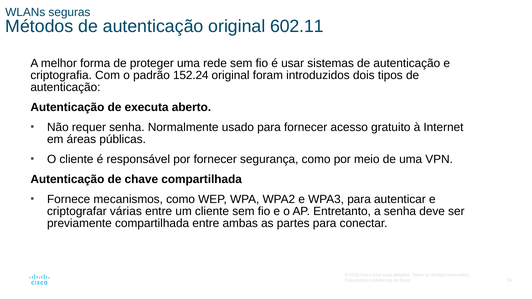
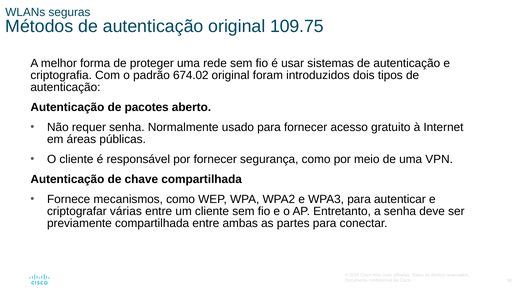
602.11: 602.11 -> 109.75
152.24: 152.24 -> 674.02
executa: executa -> pacotes
